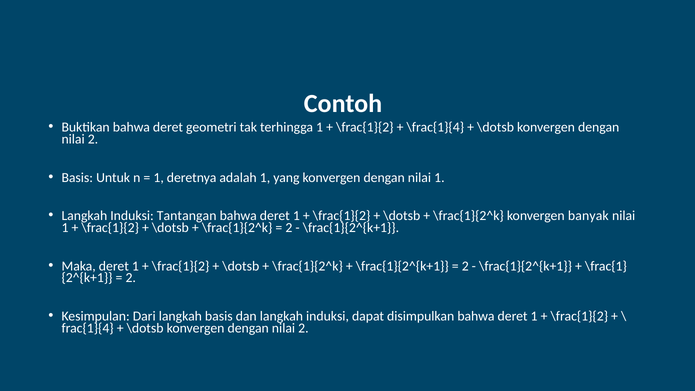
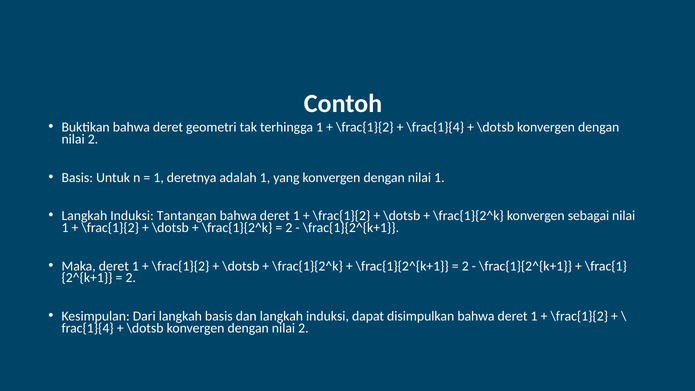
banyak: banyak -> sebagai
